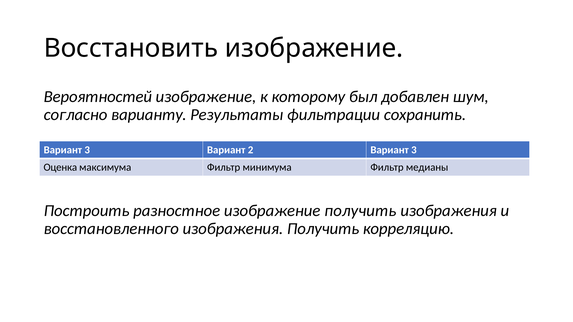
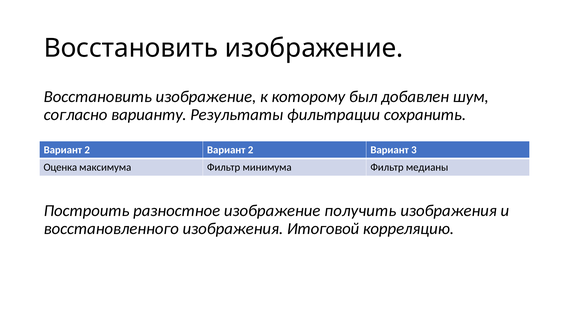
Вероятностей at (98, 97): Вероятностей -> Восстановить
3 at (87, 150): 3 -> 2
изображения Получить: Получить -> Итоговой
